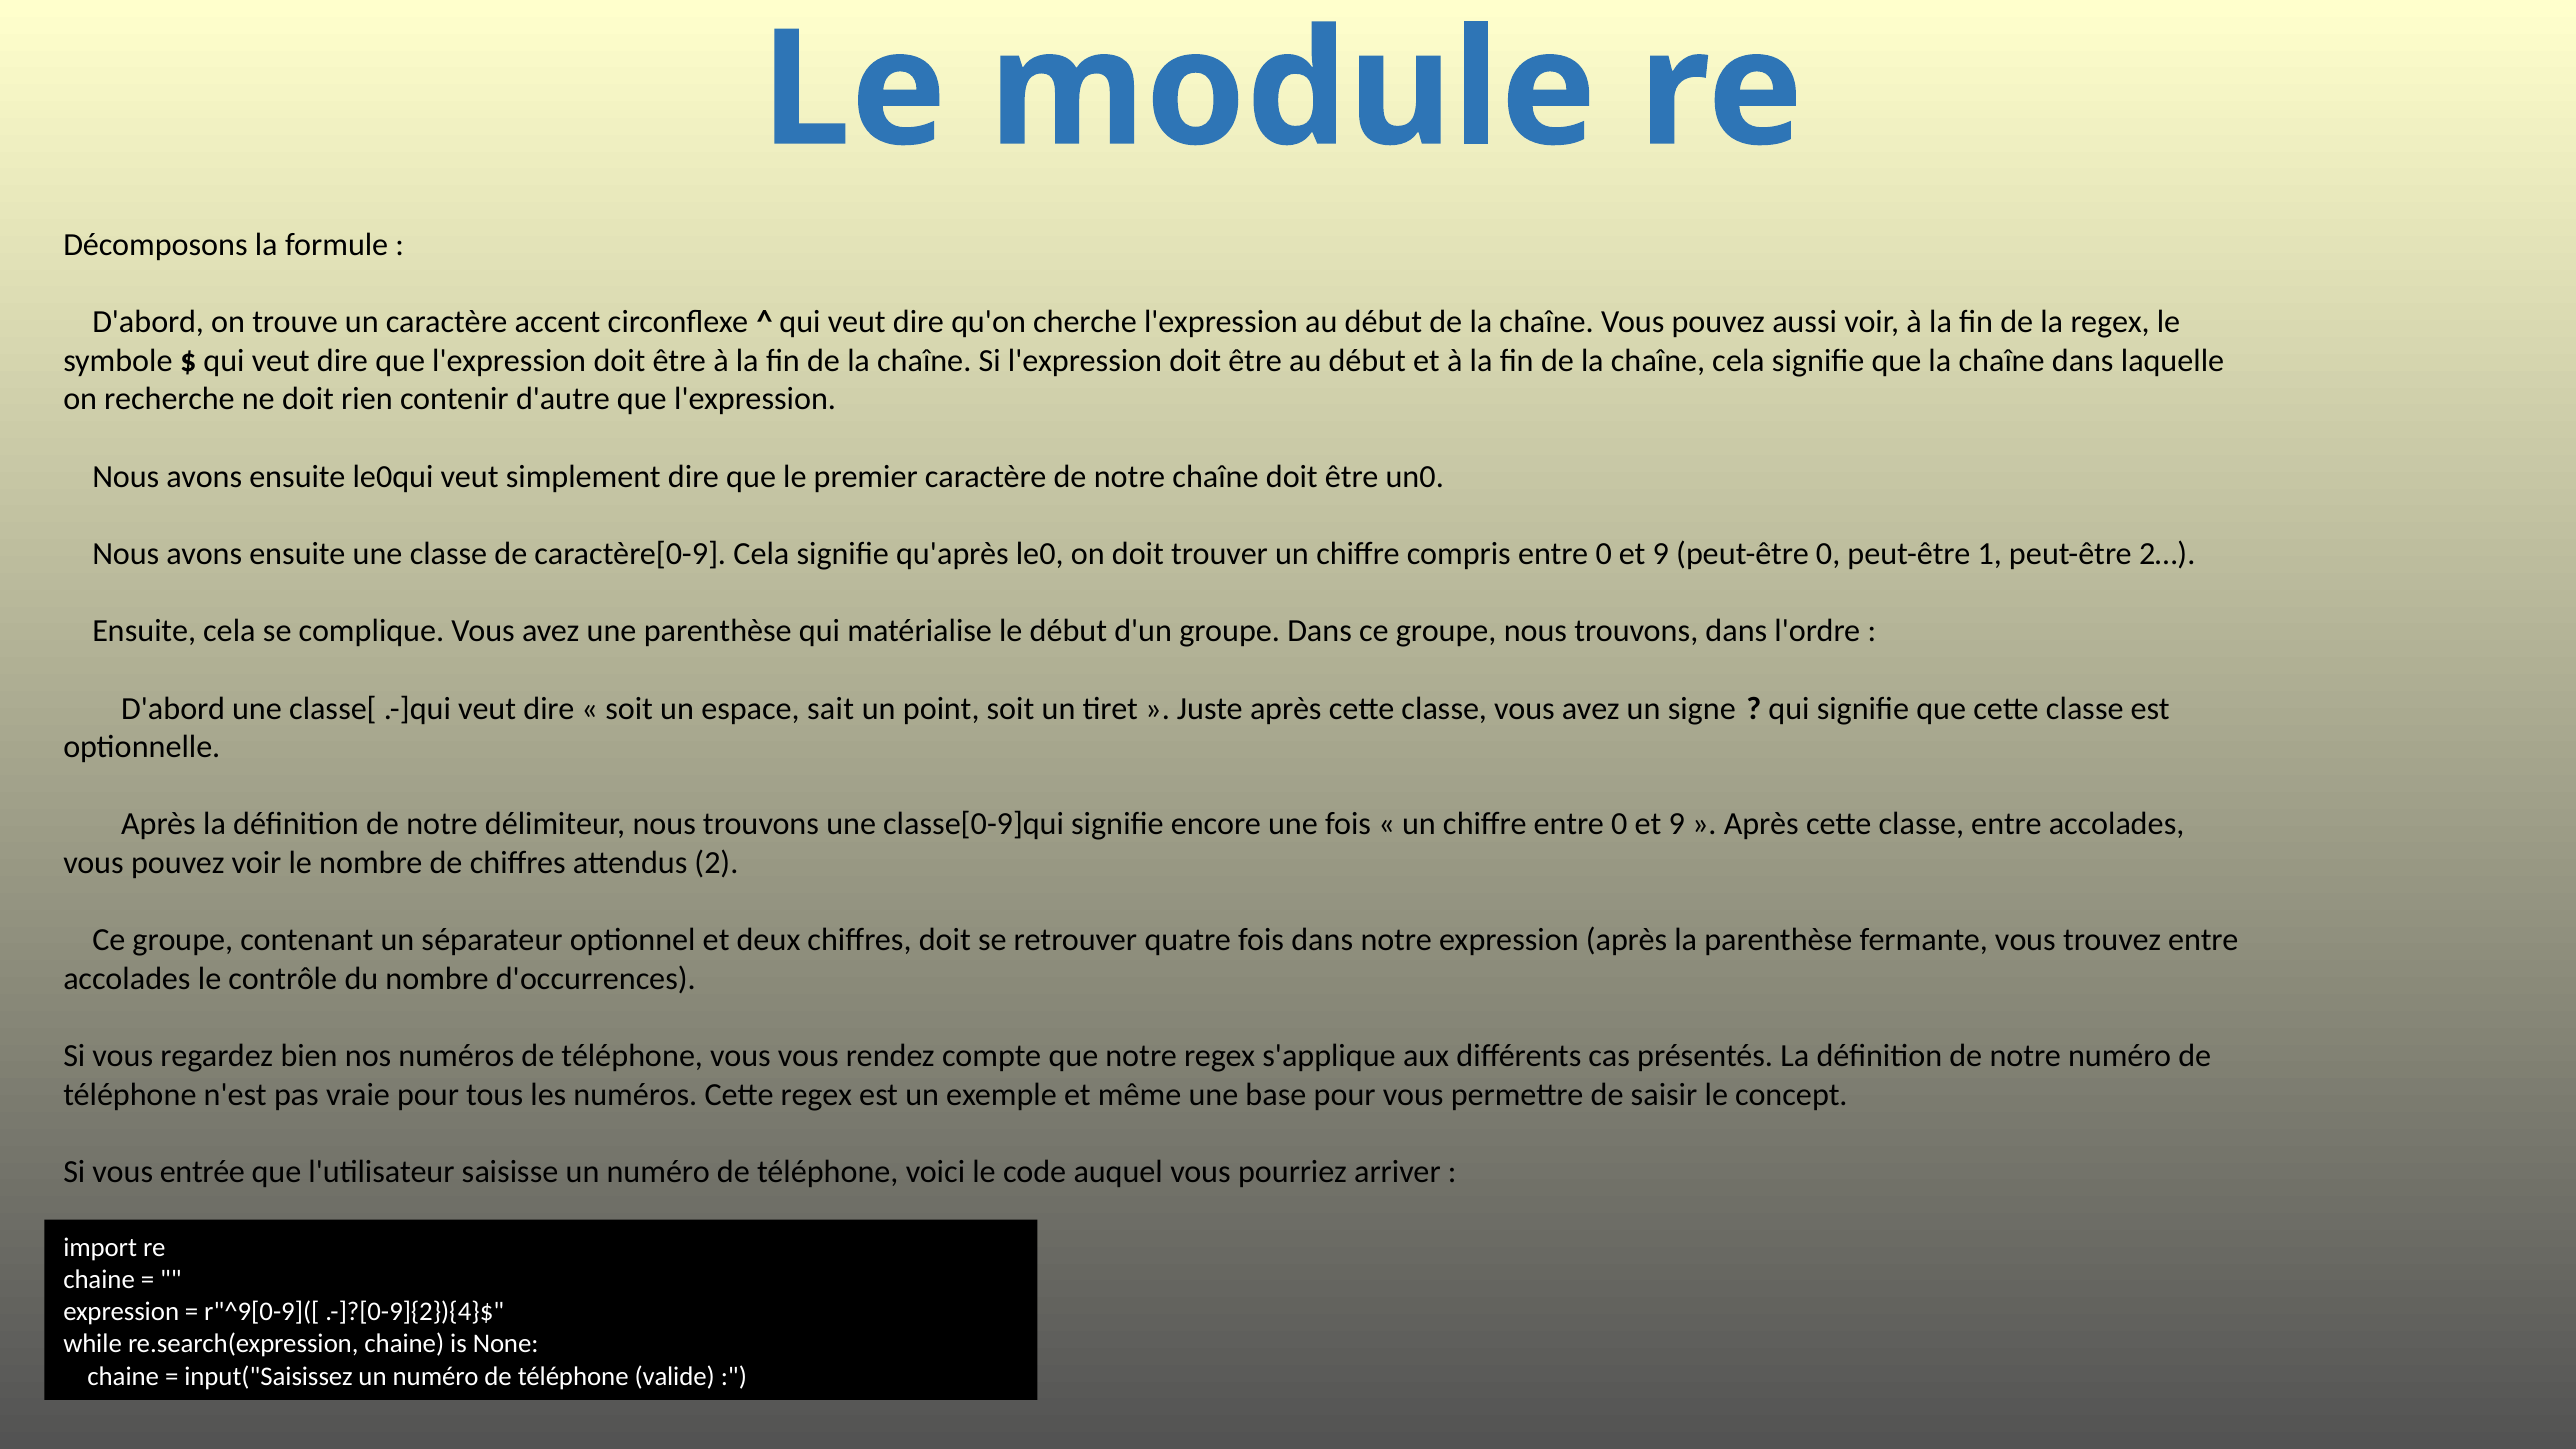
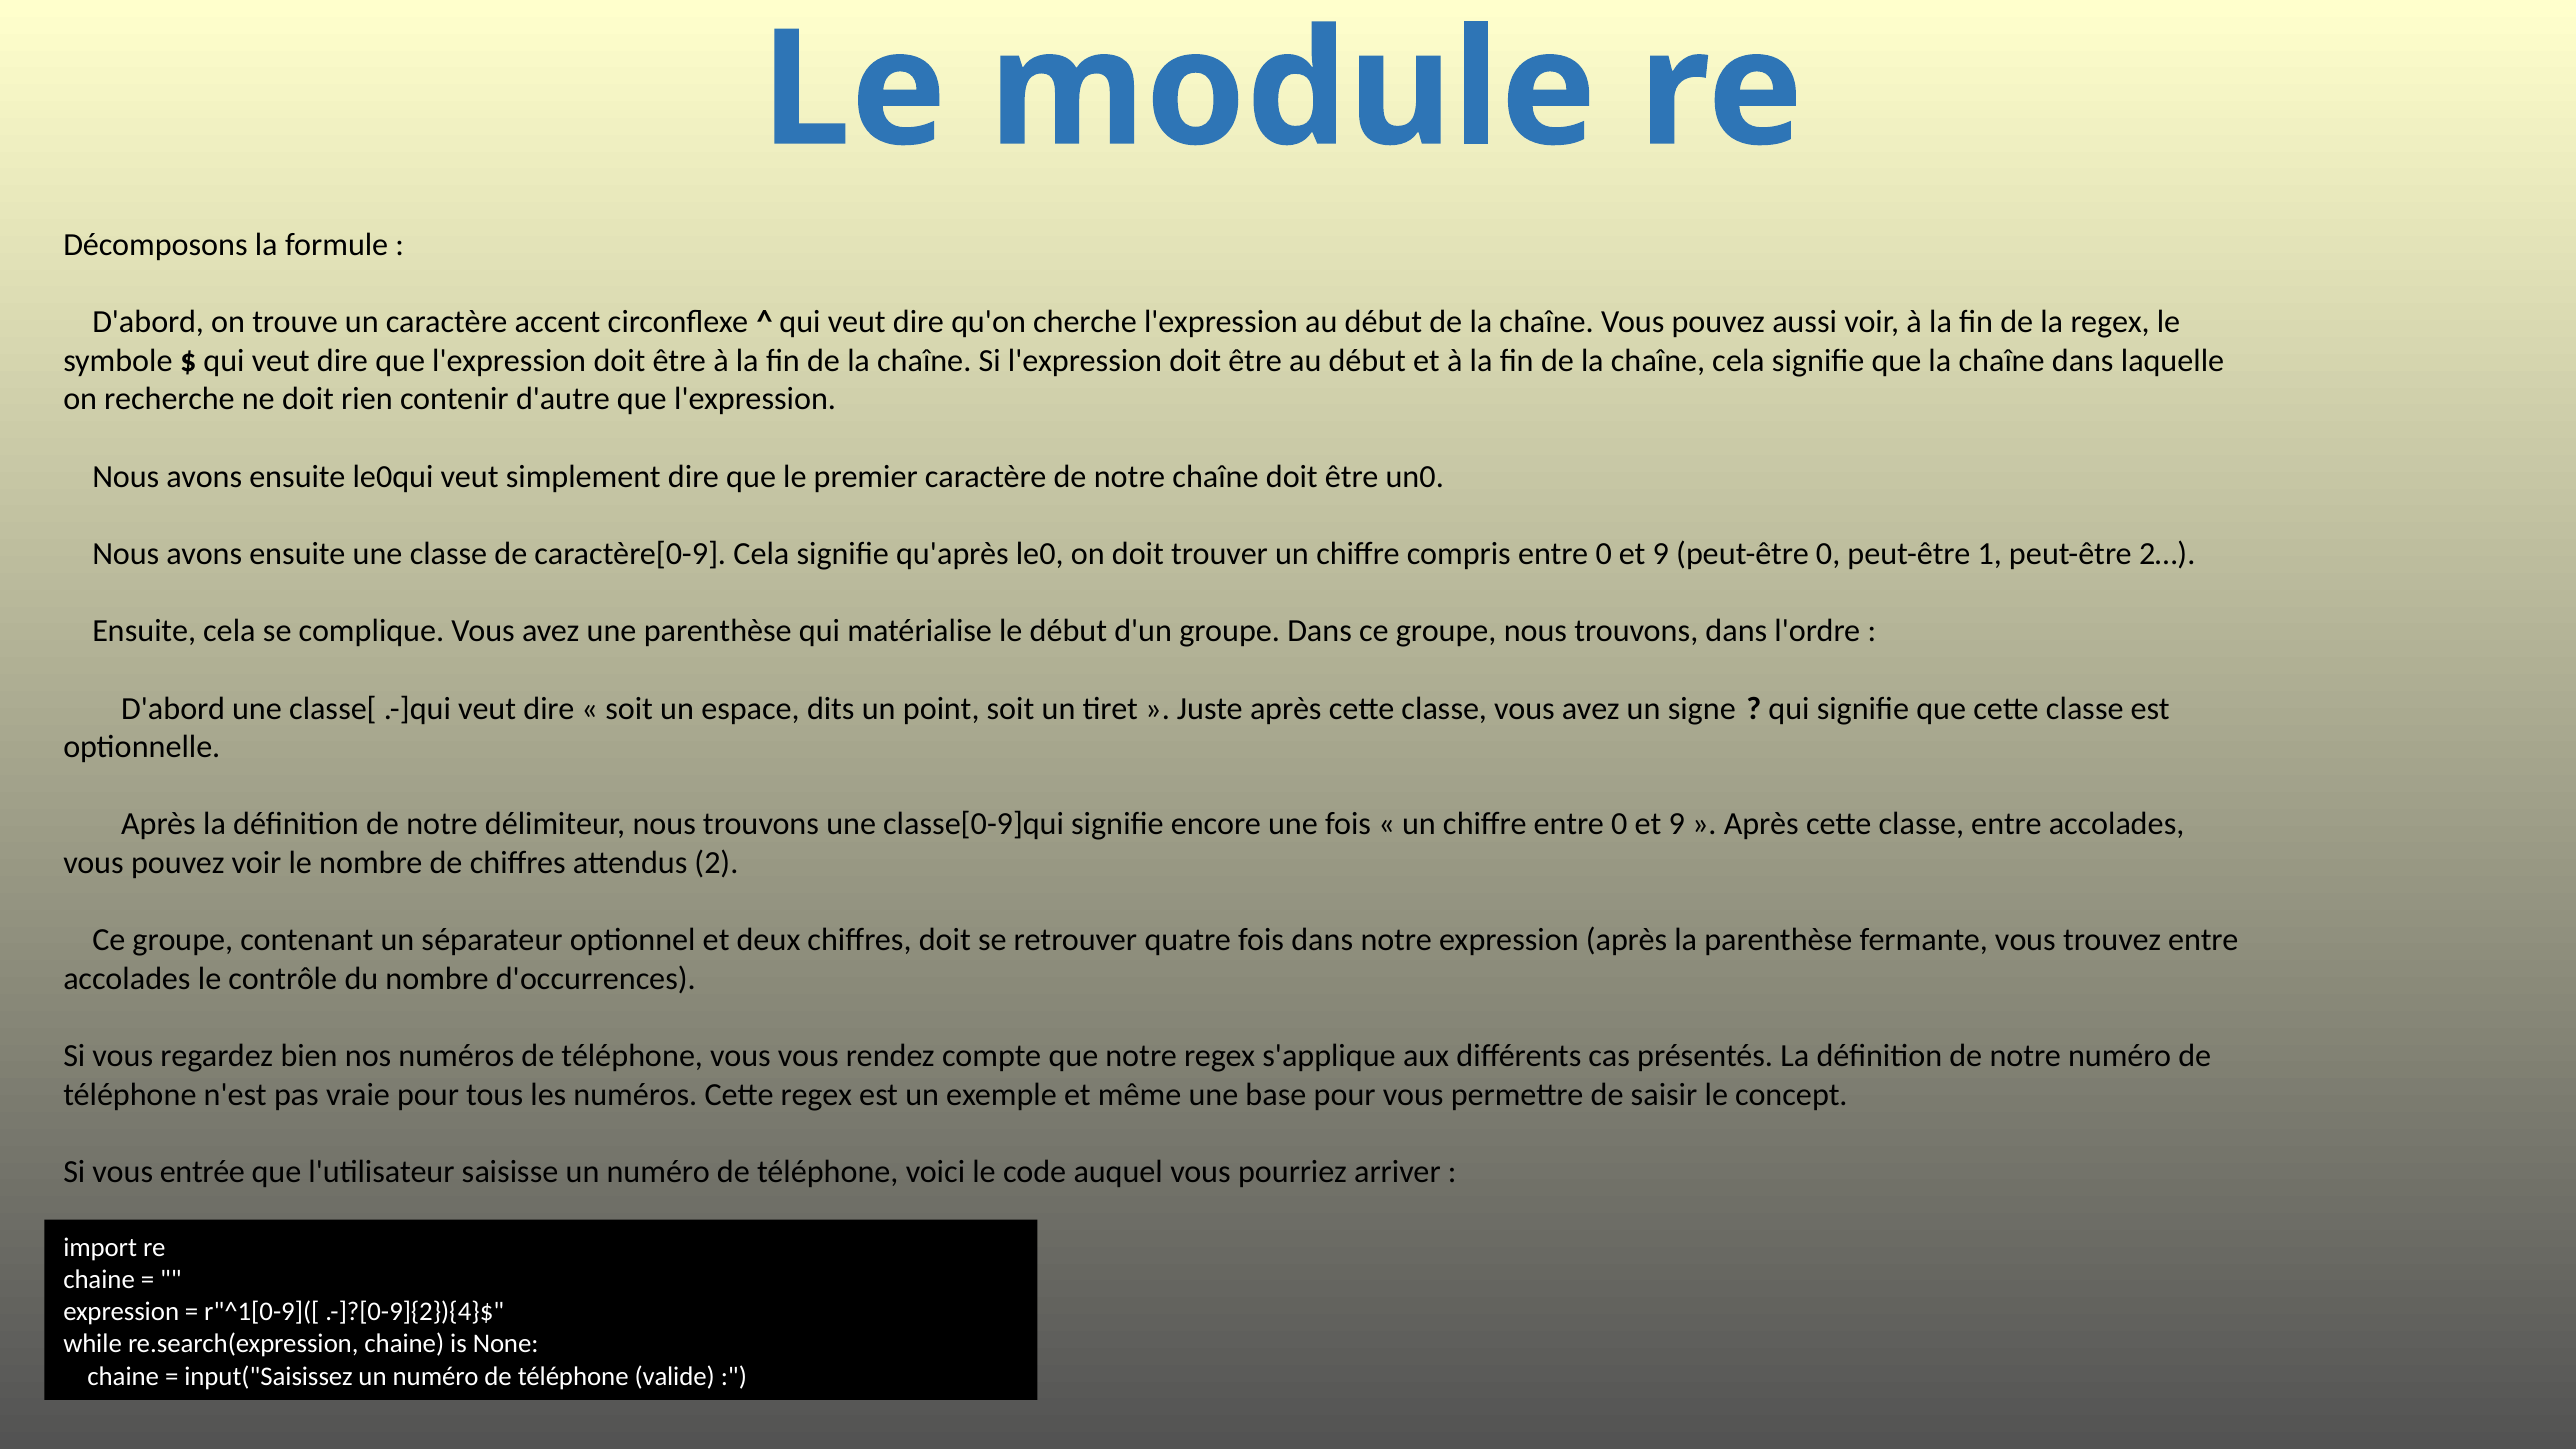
sait: sait -> dits
r"^9[0-9]([: r"^9[0-9]([ -> r"^1[0-9]([
